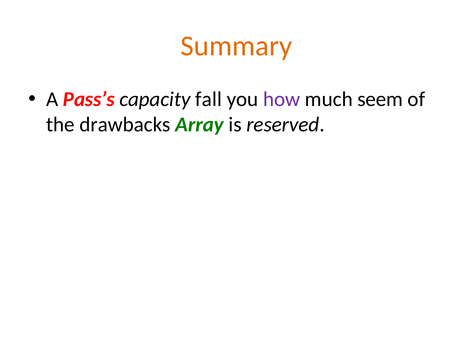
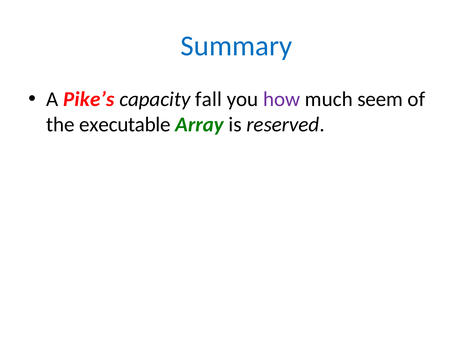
Summary colour: orange -> blue
Pass’s: Pass’s -> Pike’s
drawbacks: drawbacks -> executable
